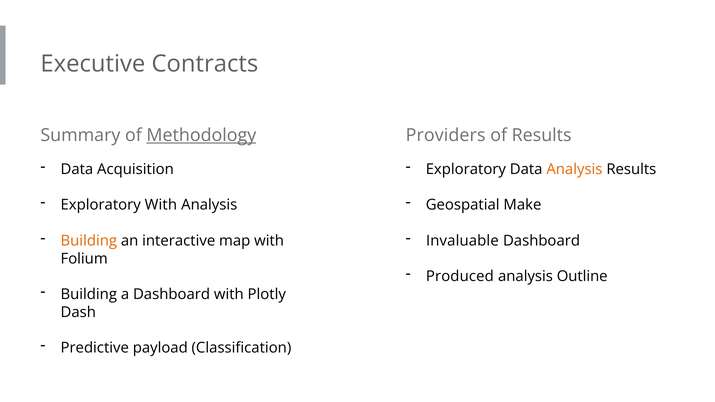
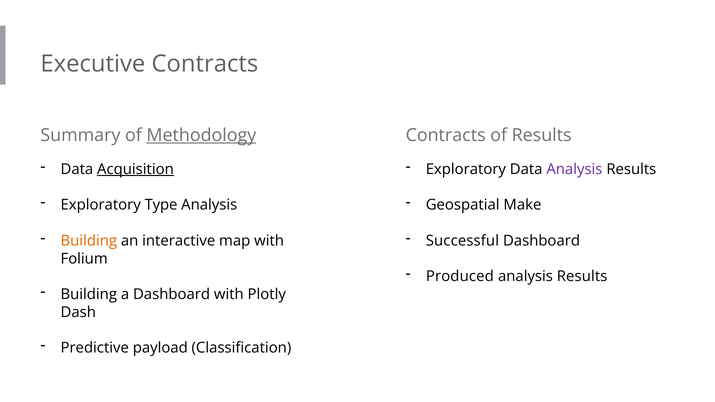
Providers at (446, 135): Providers -> Contracts
Acquisition underline: none -> present
Analysis at (574, 169) colour: orange -> purple
Exploratory With: With -> Type
Invaluable: Invaluable -> Successful
Outline at (582, 277): Outline -> Results
